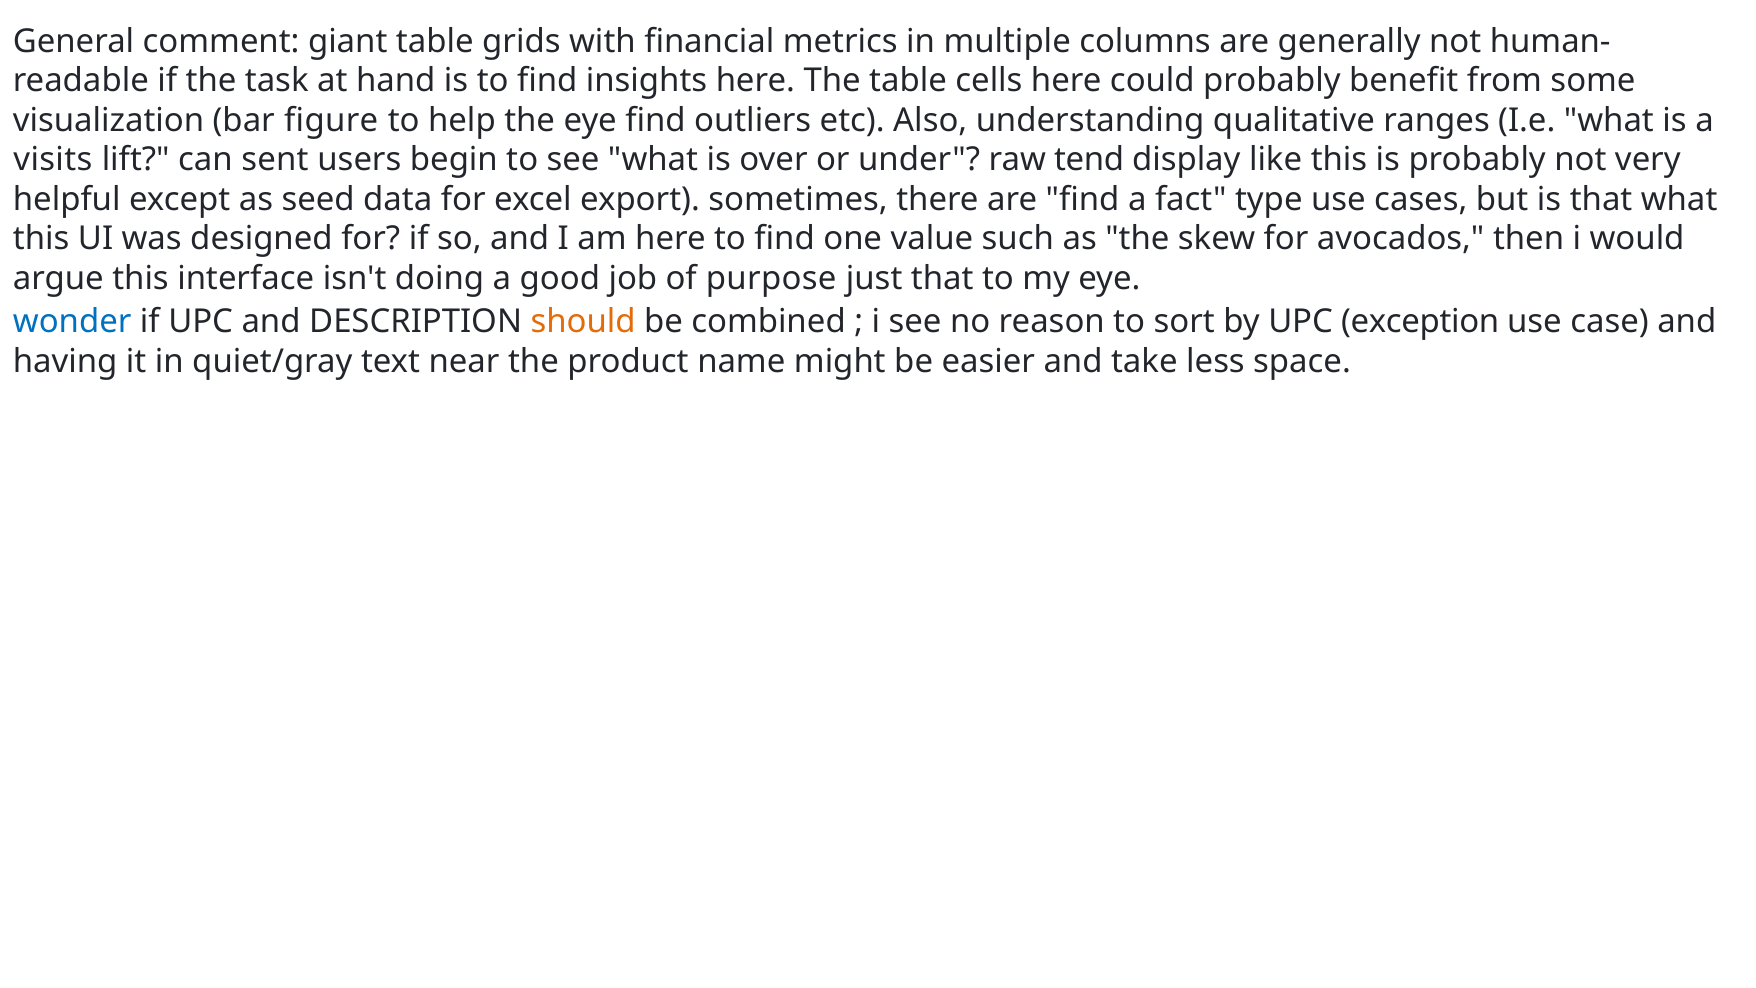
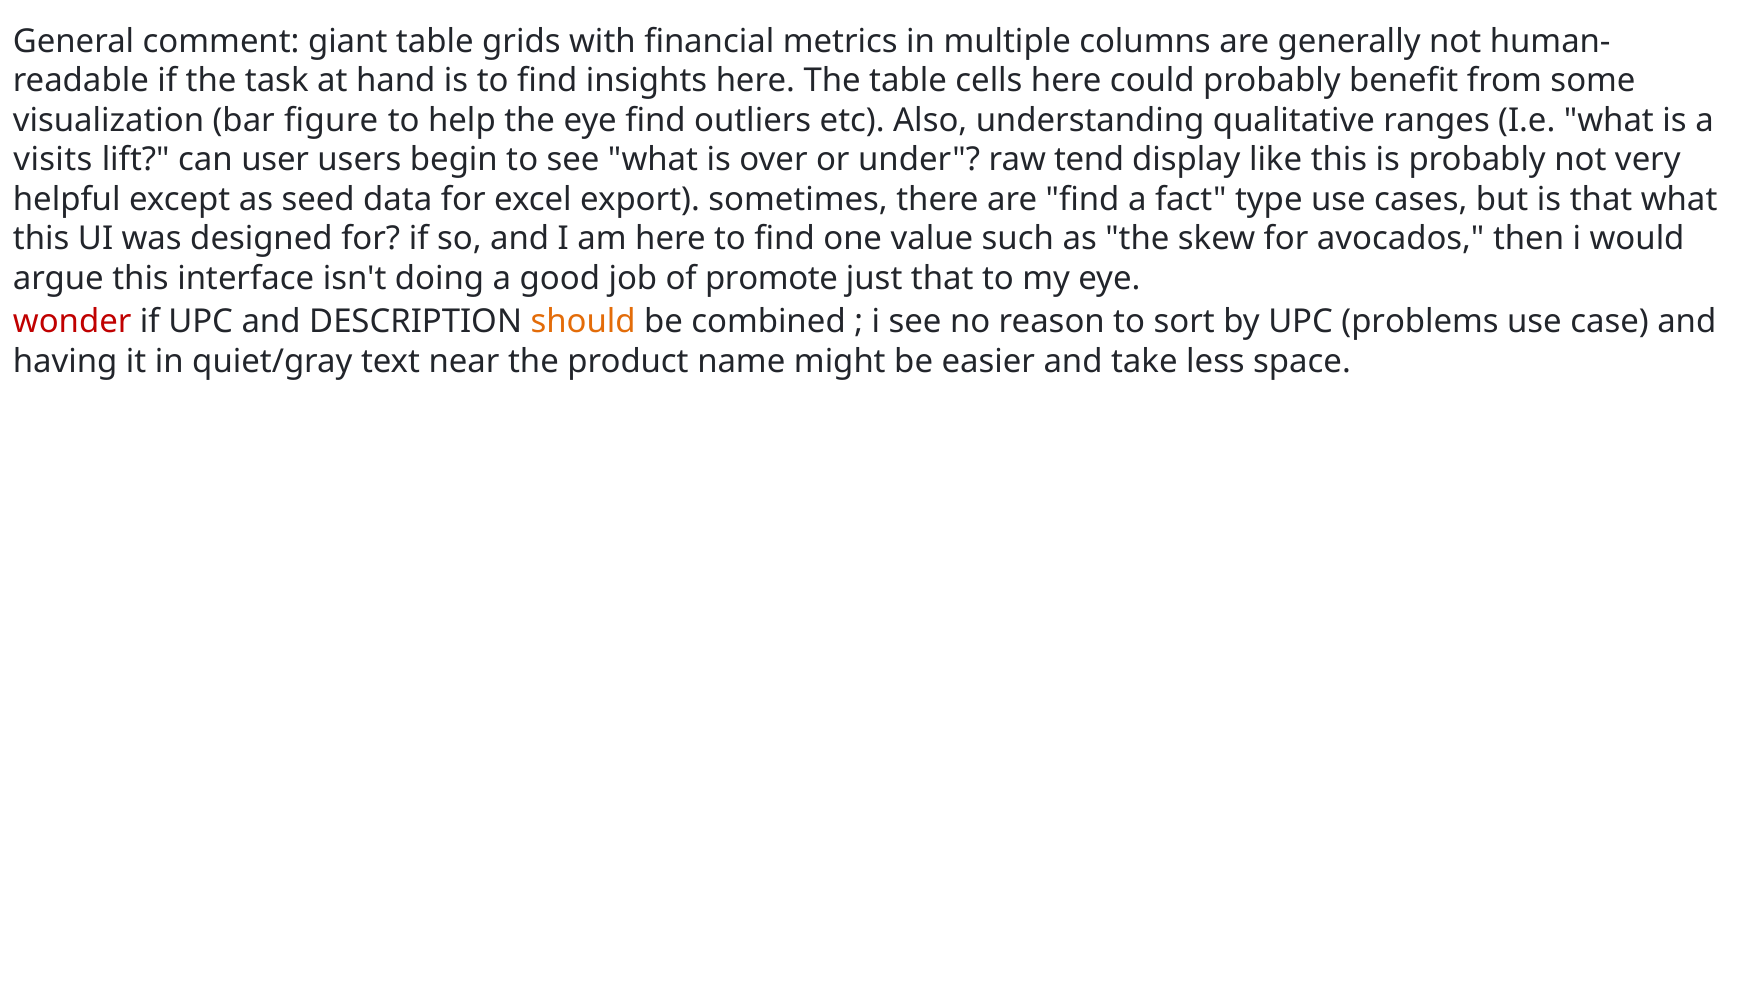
sent: sent -> user
purpose: purpose -> promote
wonder colour: blue -> red
exception: exception -> problems
